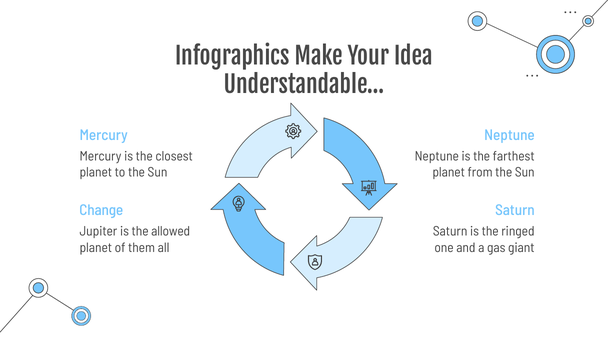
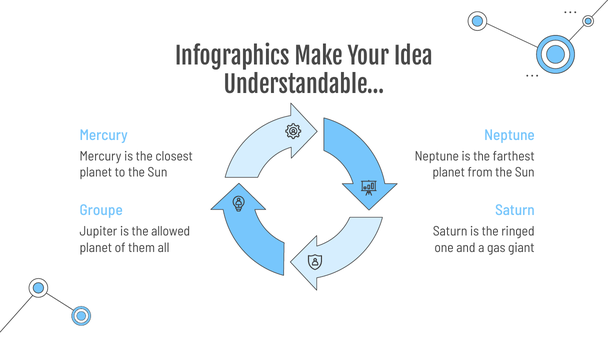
Change: Change -> Groupe
